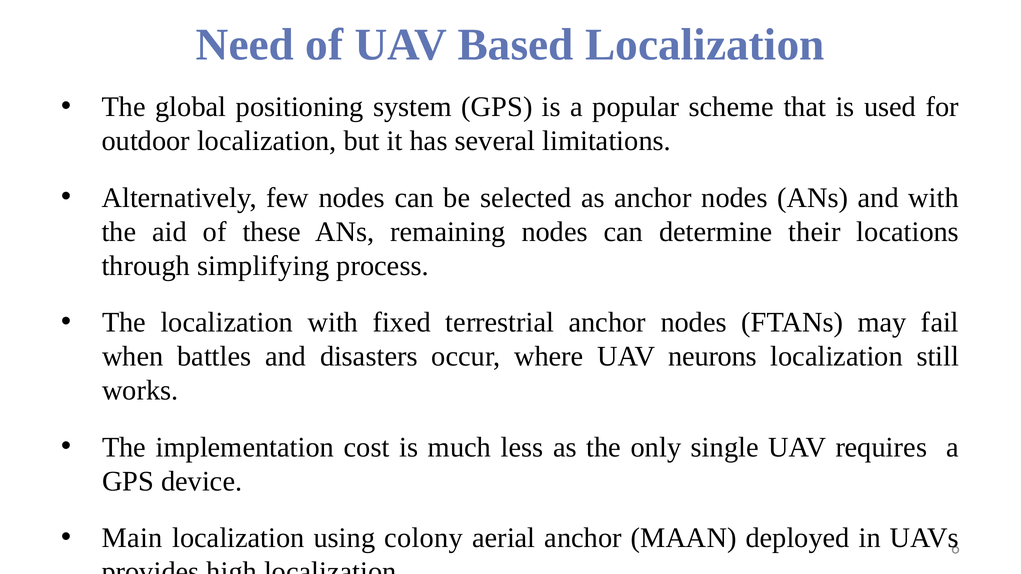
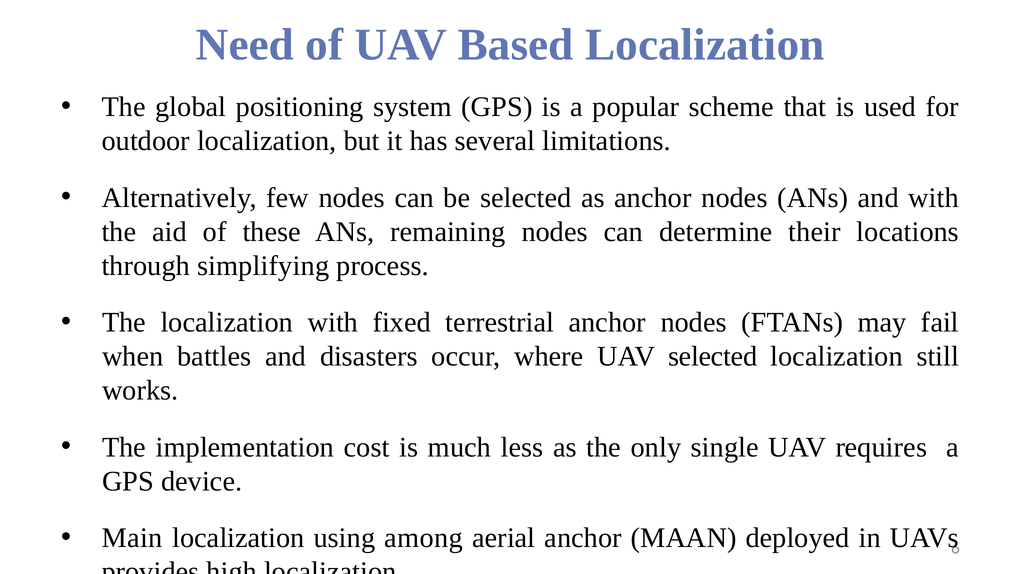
UAV neurons: neurons -> selected
colony: colony -> among
